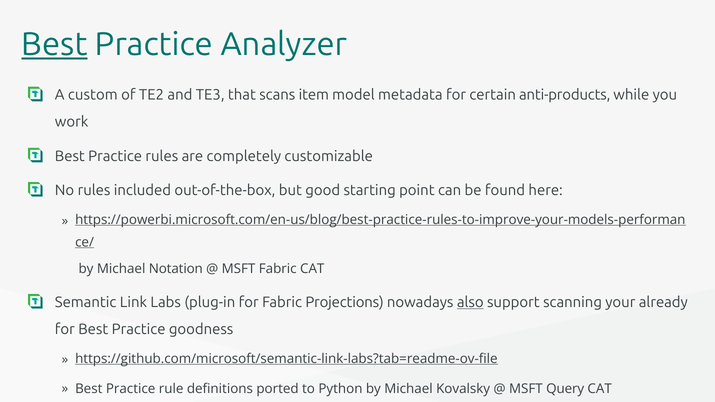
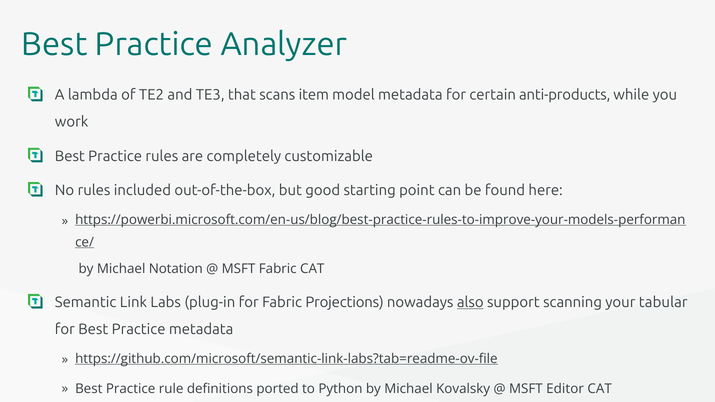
Best at (54, 44) underline: present -> none
custom: custom -> lambda
already: already -> tabular
Practice goodness: goodness -> metadata
Query: Query -> Editor
